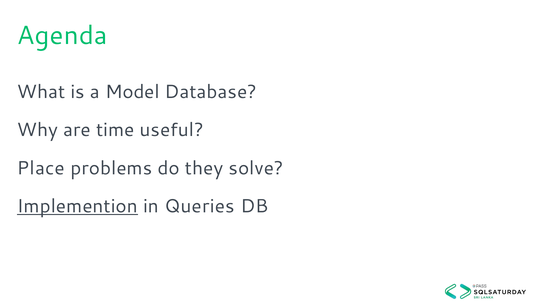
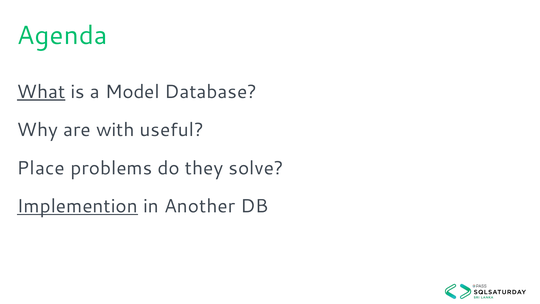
What underline: none -> present
time: time -> with
Queries: Queries -> Another
